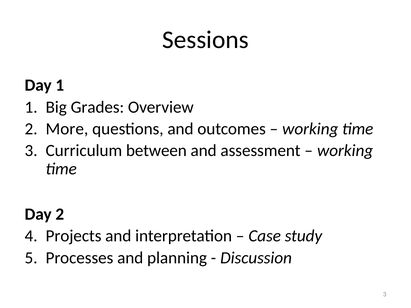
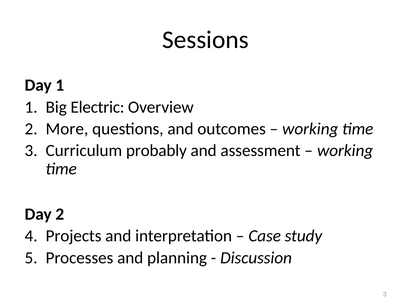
Grades: Grades -> Electric
between: between -> probably
